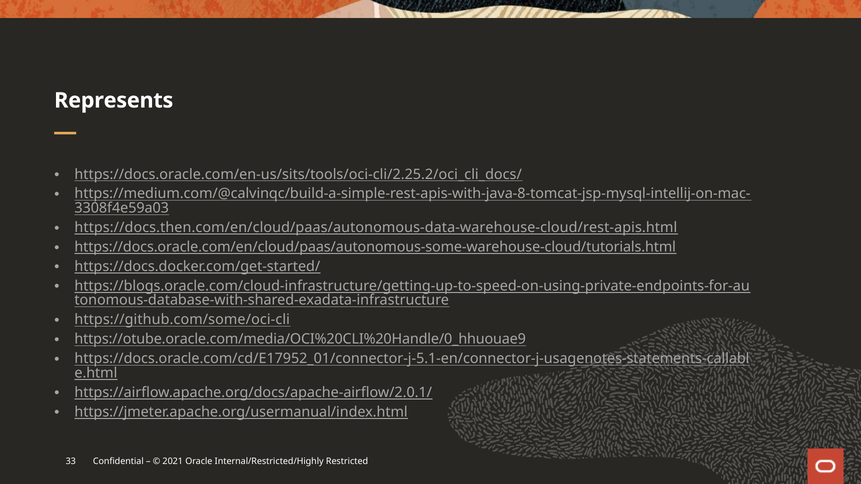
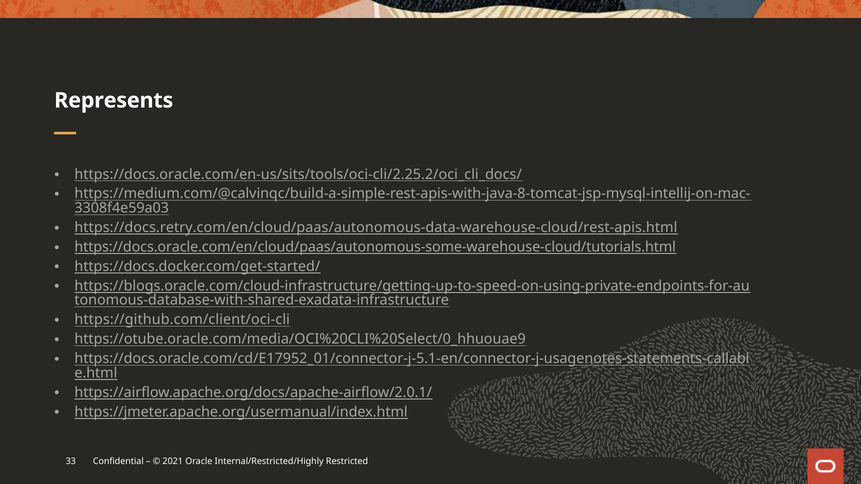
https://docs.then.com/en/cloud/paas/autonomous-data-warehouse-cloud/rest-apis.html: https://docs.then.com/en/cloud/paas/autonomous-data-warehouse-cloud/rest-apis.html -> https://docs.retry.com/en/cloud/paas/autonomous-data-warehouse-cloud/rest-apis.html
https://github.com/some/oci-cli: https://github.com/some/oci-cli -> https://github.com/client/oci-cli
https://otube.oracle.com/media/OCI%20CLI%20Handle/0_hhuouae9: https://otube.oracle.com/media/OCI%20CLI%20Handle/0_hhuouae9 -> https://otube.oracle.com/media/OCI%20CLI%20Select/0_hhuouae9
